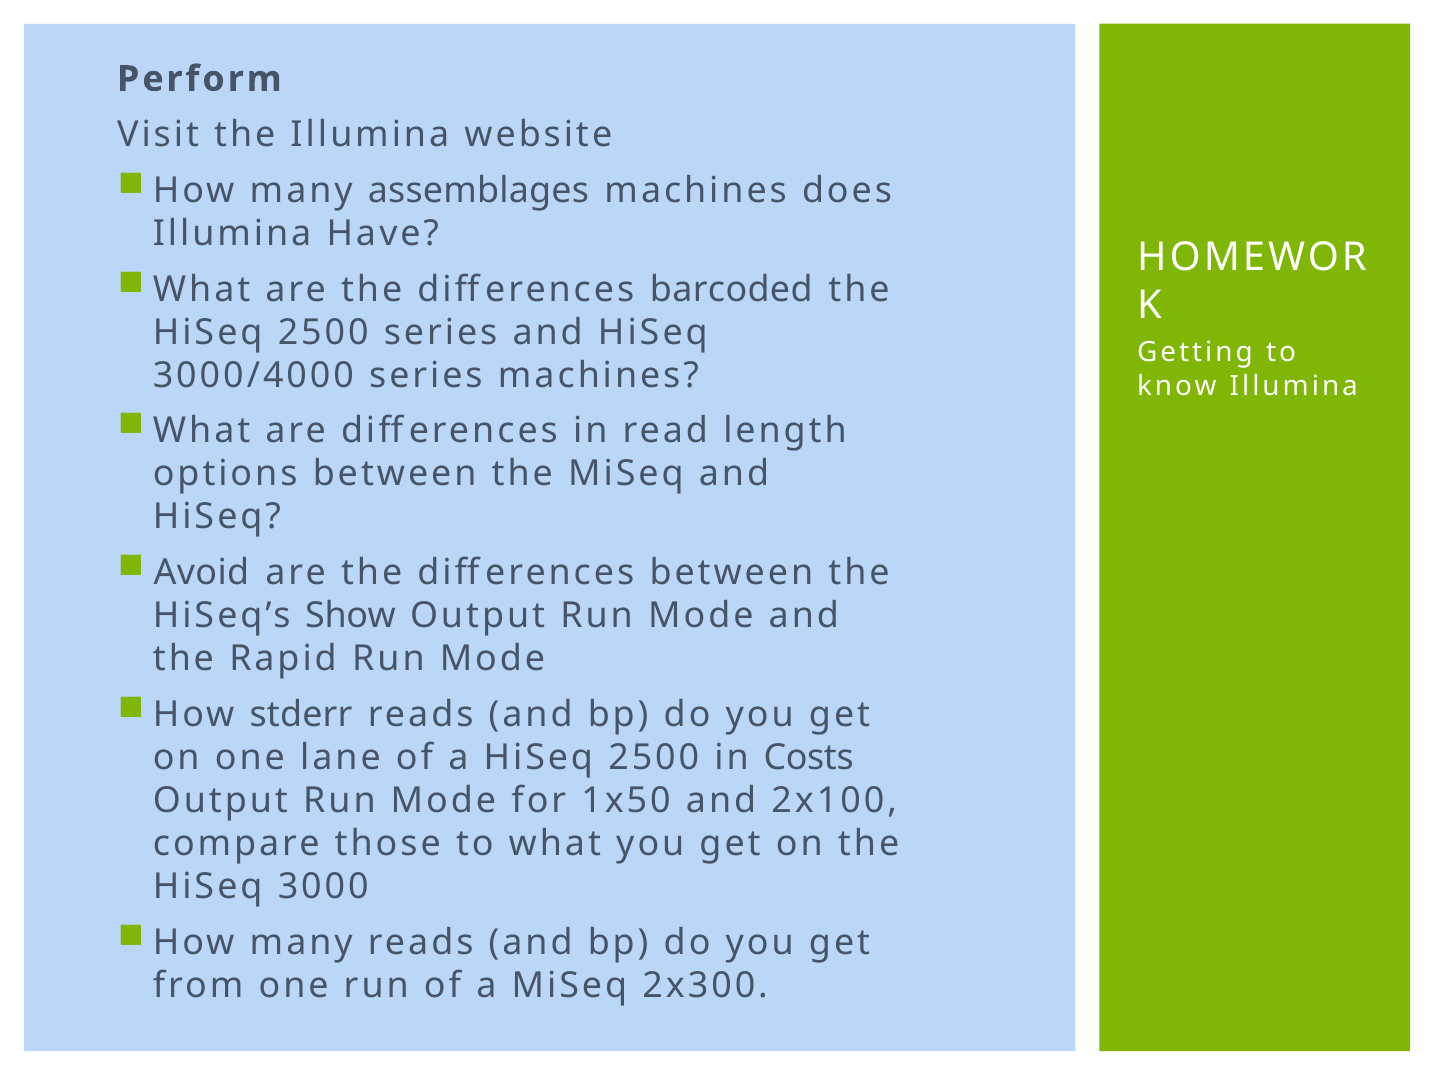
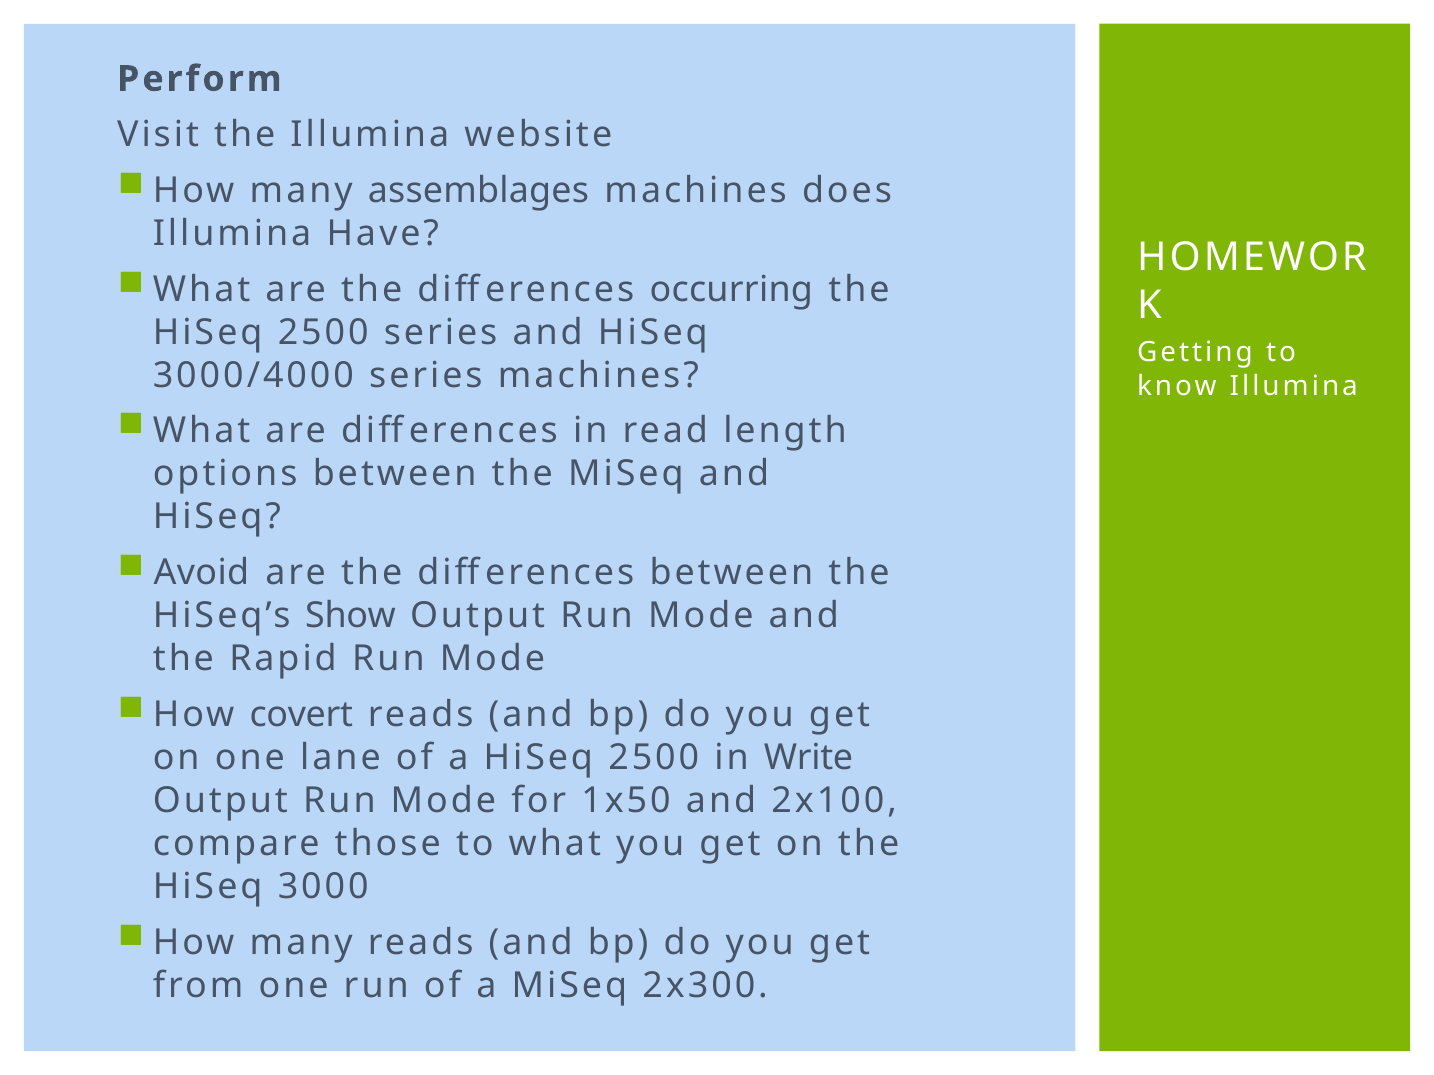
barcoded: barcoded -> occurring
stderr: stderr -> covert
Costs: Costs -> Write
